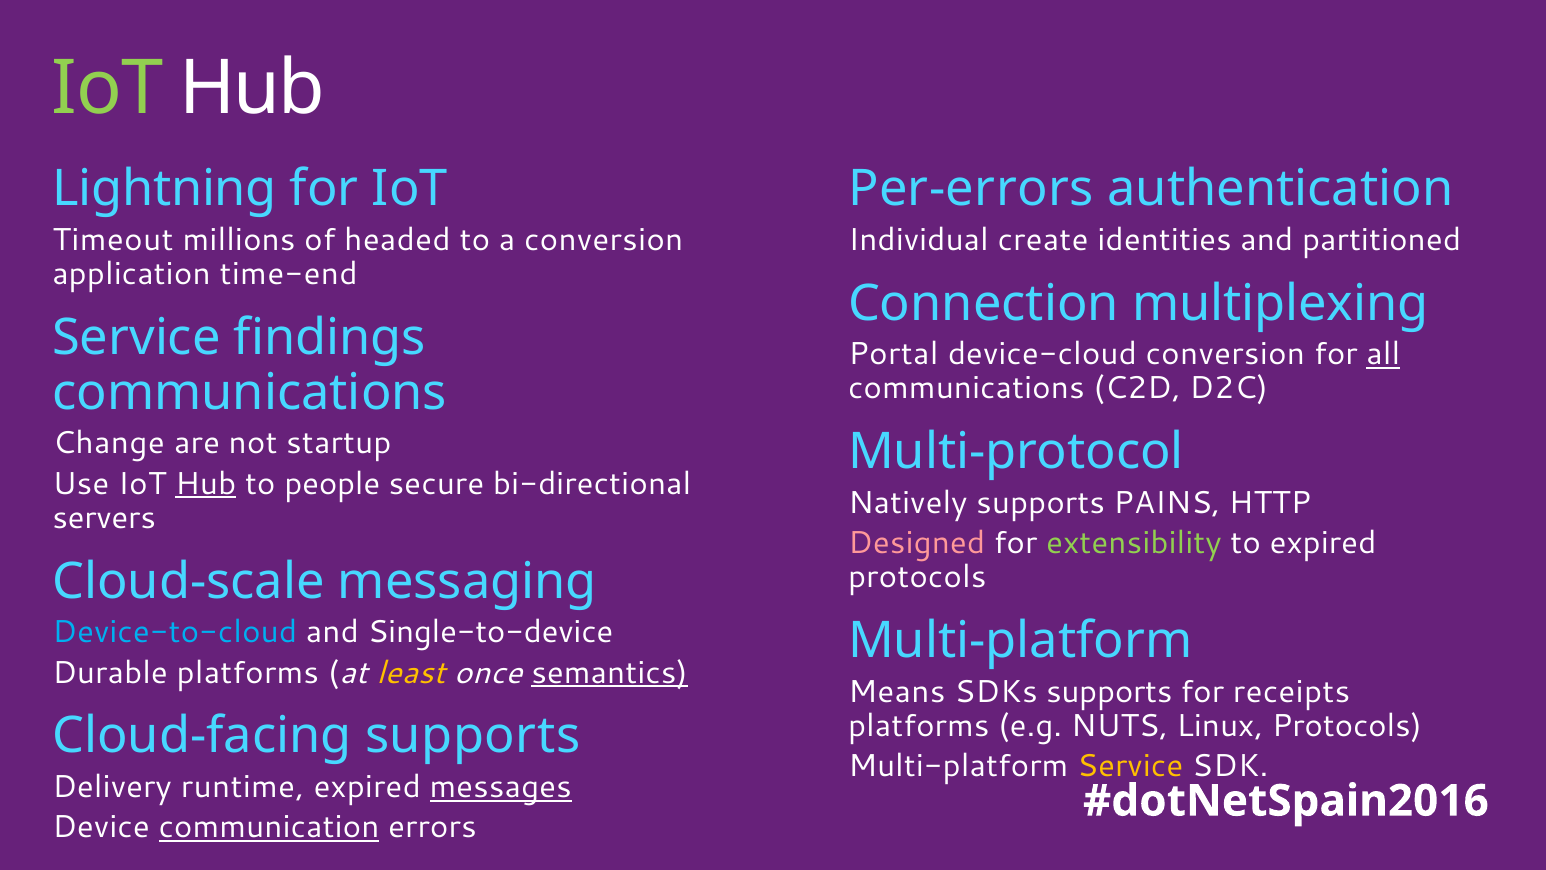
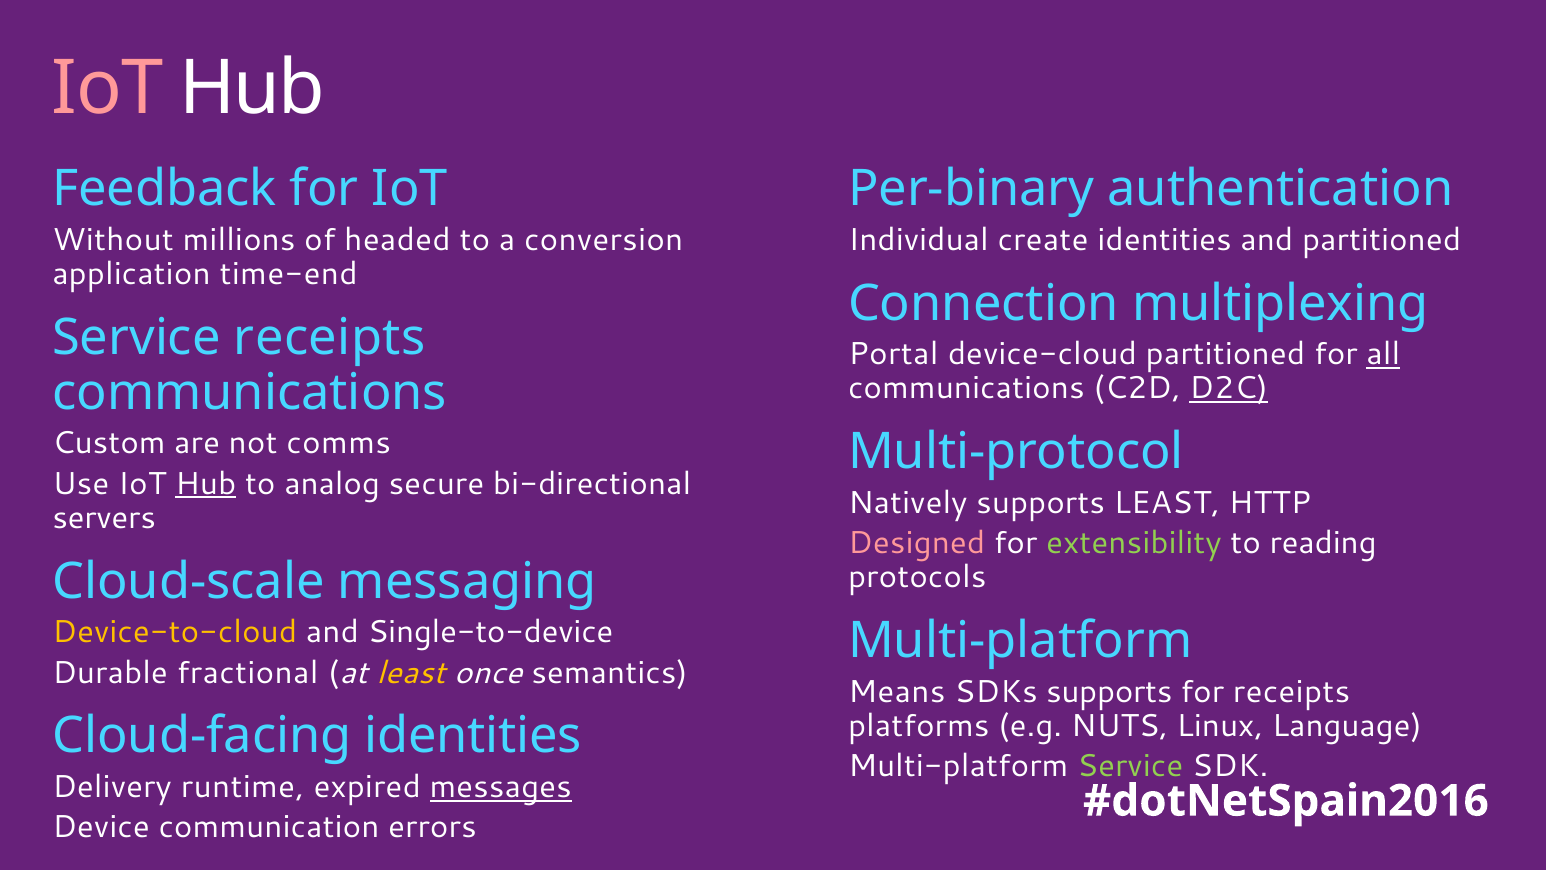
IoT at (108, 89) colour: light green -> pink
Lightning: Lightning -> Feedback
Per-errors: Per-errors -> Per-binary
Timeout: Timeout -> Without
Service findings: findings -> receipts
device-cloud conversion: conversion -> partitioned
D2C underline: none -> present
Change: Change -> Custom
startup: startup -> comms
people: people -> analog
supports PAINS: PAINS -> LEAST
to expired: expired -> reading
Device-to-cloud colour: light blue -> yellow
Durable platforms: platforms -> fractional
semantics underline: present -> none
Linux Protocols: Protocols -> Language
Cloud-facing supports: supports -> identities
Service at (1130, 766) colour: yellow -> light green
communication underline: present -> none
